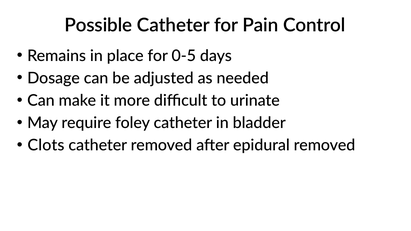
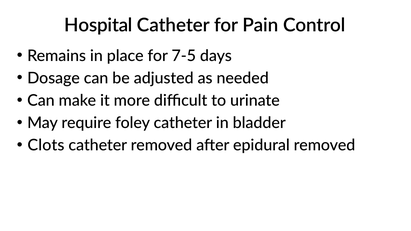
Possible: Possible -> Hospital
0-5: 0-5 -> 7-5
